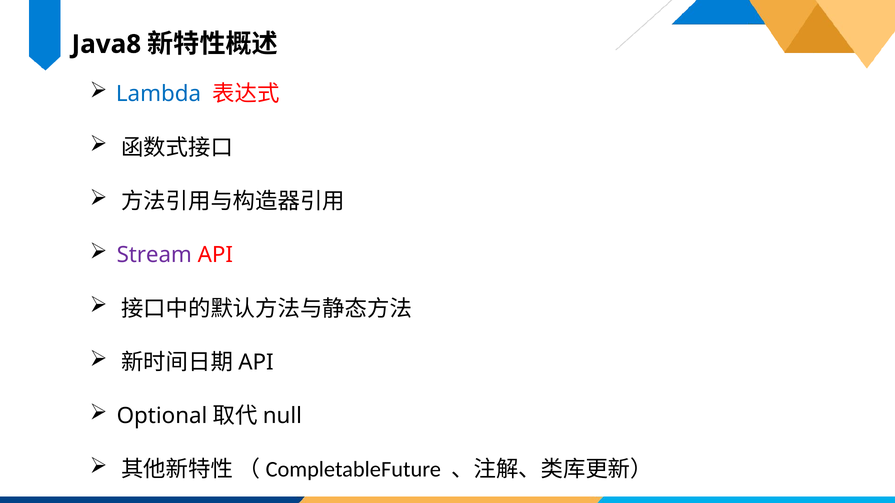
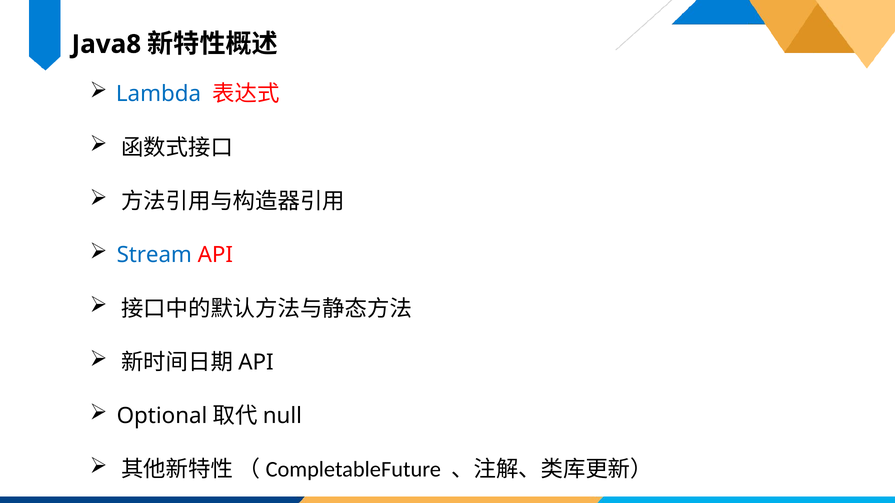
Stream colour: purple -> blue
